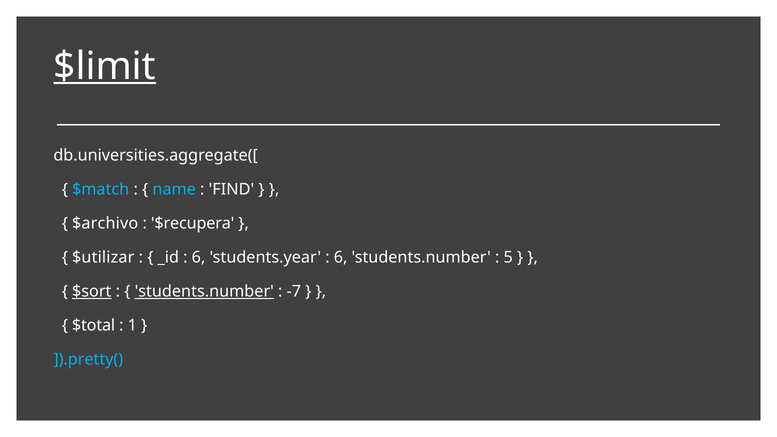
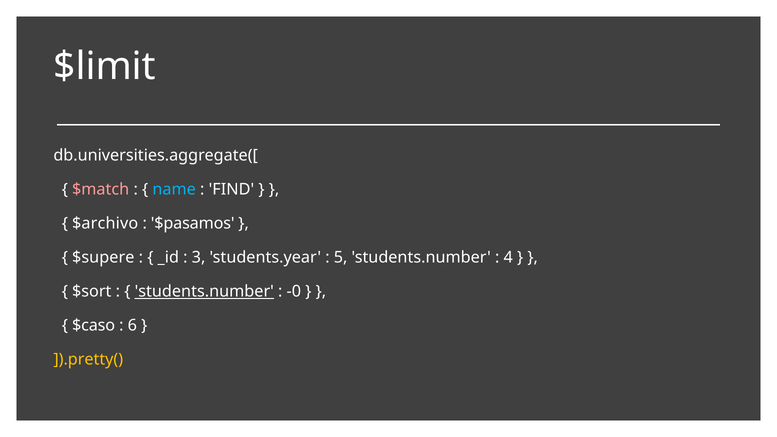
$limit underline: present -> none
$match colour: light blue -> pink
$recupera: $recupera -> $pasamos
$utilizar: $utilizar -> $supere
6 at (199, 258): 6 -> 3
6 at (341, 258): 6 -> 5
5: 5 -> 4
$sort underline: present -> none
-7: -7 -> -0
$total: $total -> $caso
1: 1 -> 6
]).pretty( colour: light blue -> yellow
